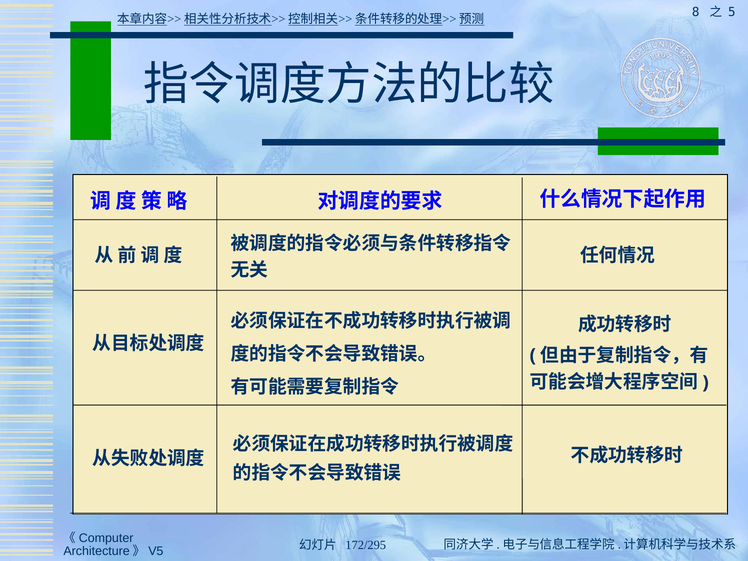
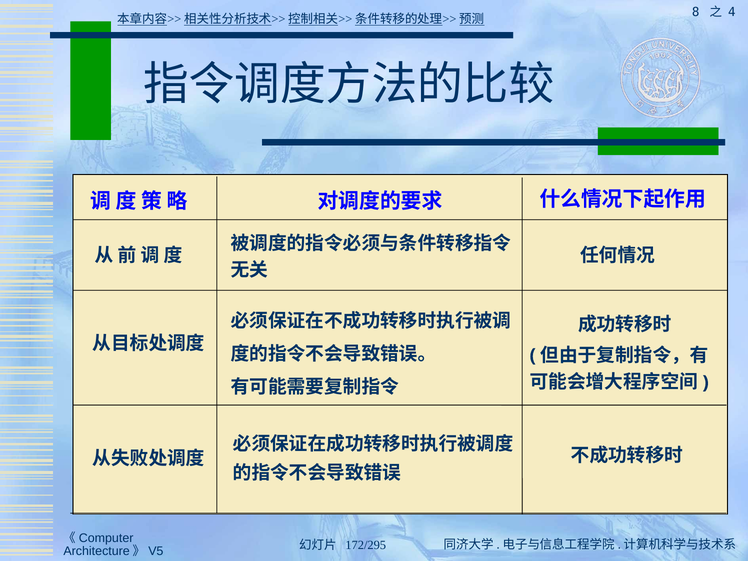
5: 5 -> 4
